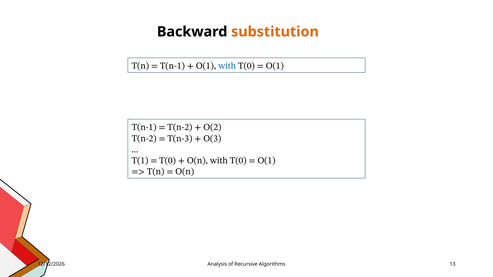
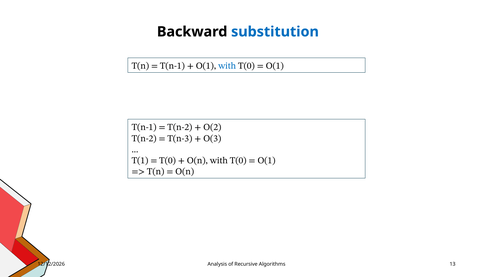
substitution colour: orange -> blue
